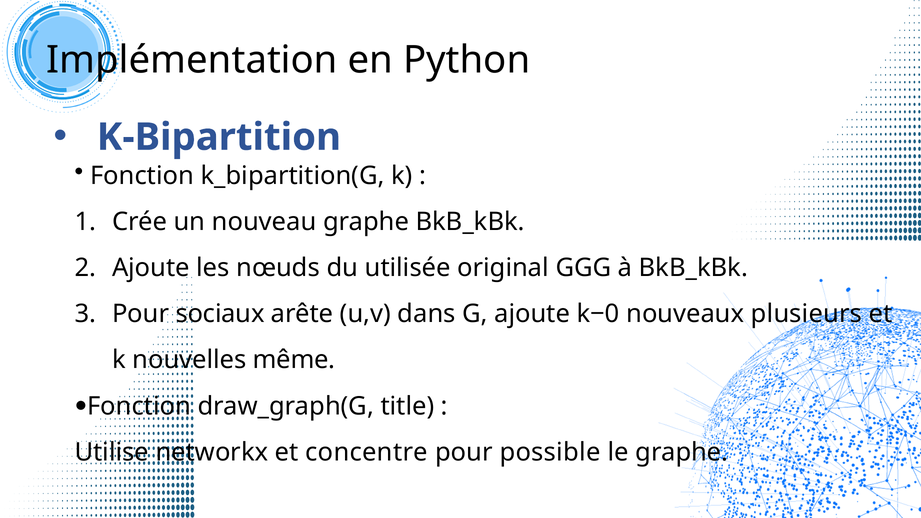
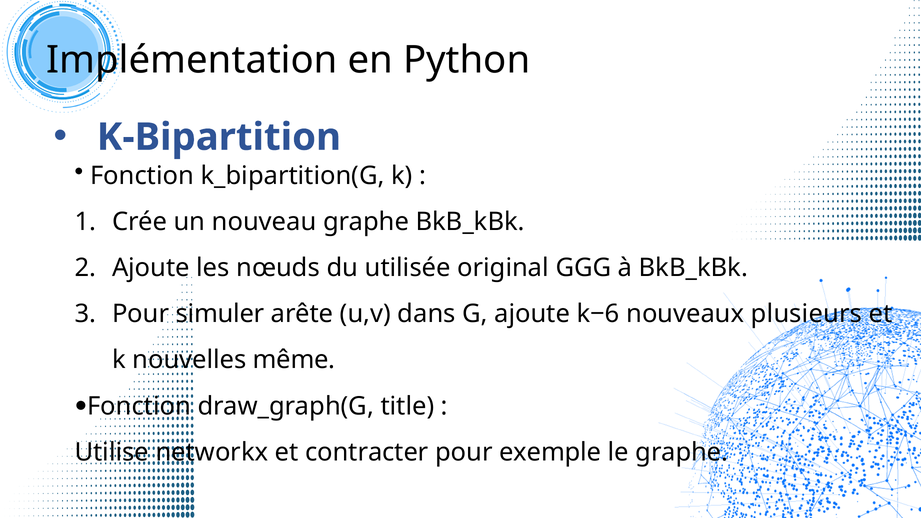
sociaux: sociaux -> simuler
k−0: k−0 -> k−6
concentre: concentre -> contracter
possible: possible -> exemple
